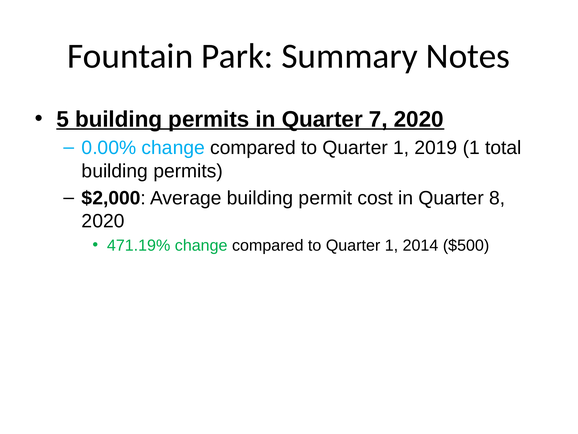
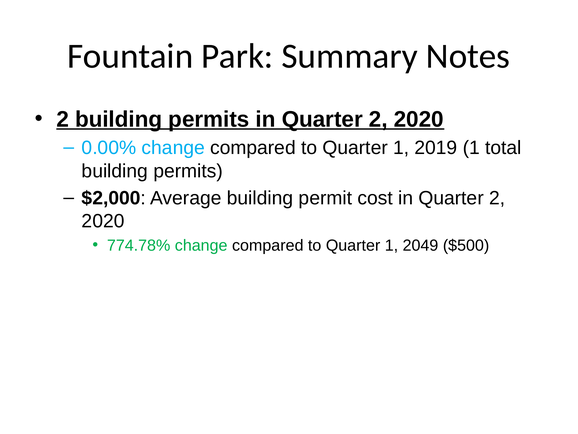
5 at (63, 119): 5 -> 2
permits in Quarter 7: 7 -> 2
cost in Quarter 8: 8 -> 2
471.19%: 471.19% -> 774.78%
2014: 2014 -> 2049
